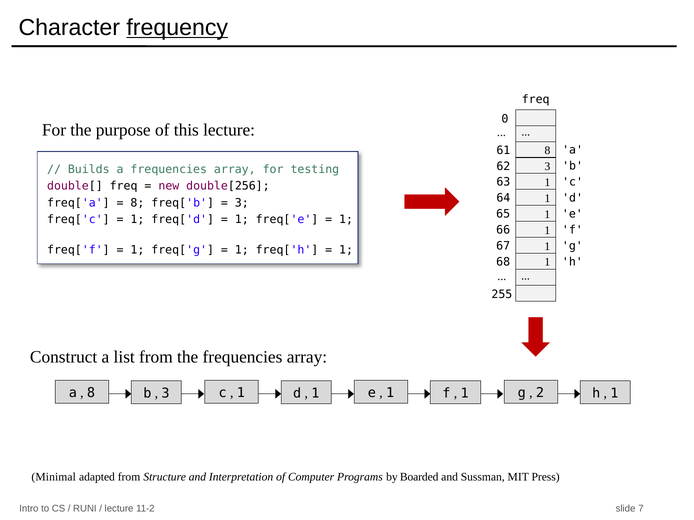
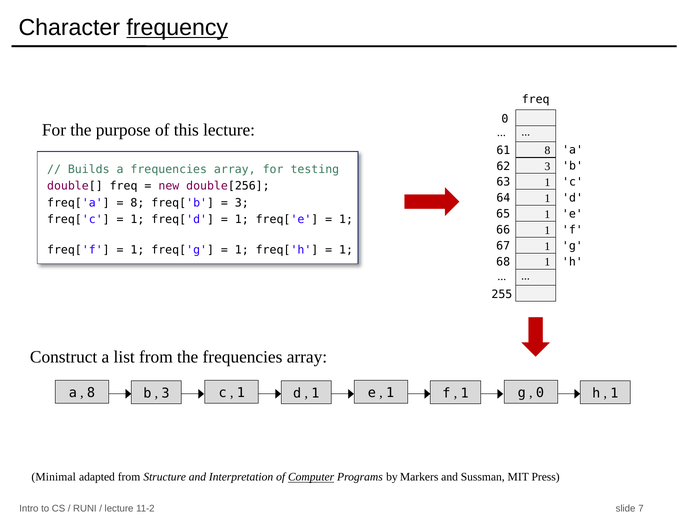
2 at (540, 393): 2 -> 0
Computer underline: none -> present
Boarded: Boarded -> Markers
